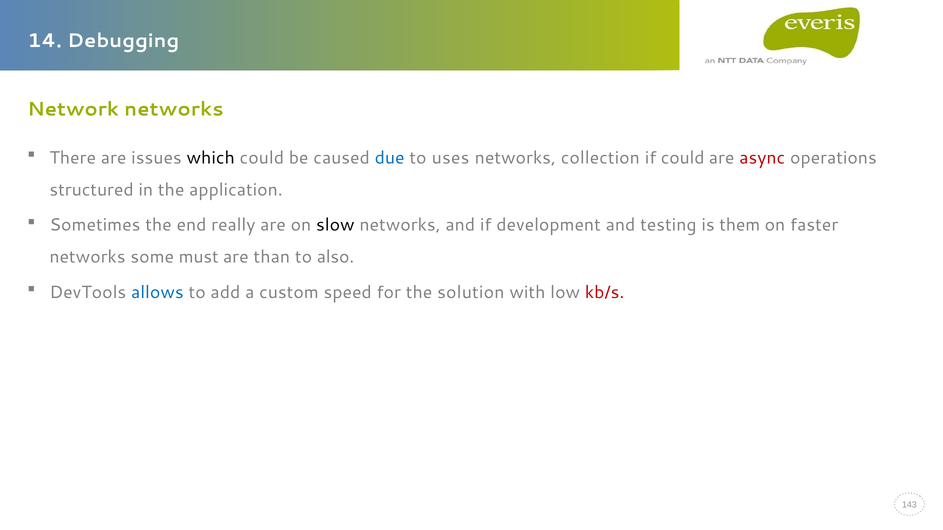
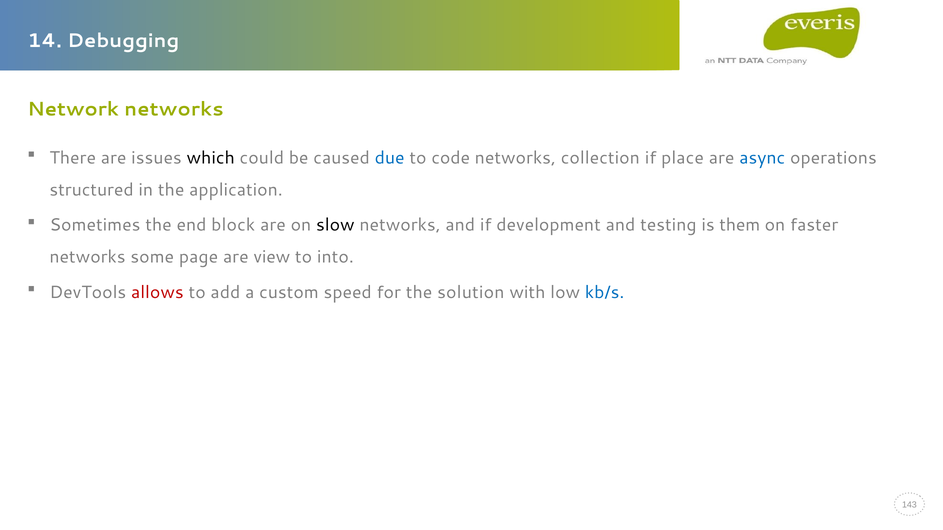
uses: uses -> code
if could: could -> place
async colour: red -> blue
really: really -> block
must: must -> page
than: than -> view
also: also -> into
allows colour: blue -> red
kb/s colour: red -> blue
